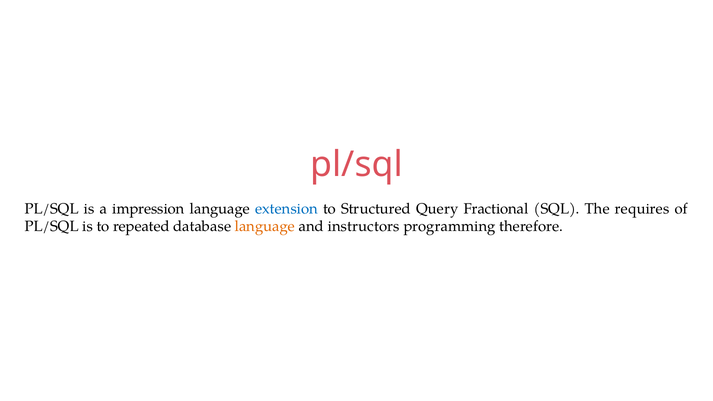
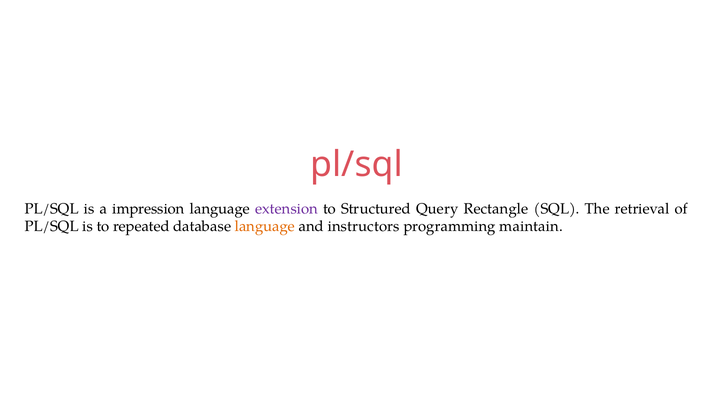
extension colour: blue -> purple
Fractional: Fractional -> Rectangle
requires: requires -> retrieval
therefore: therefore -> maintain
